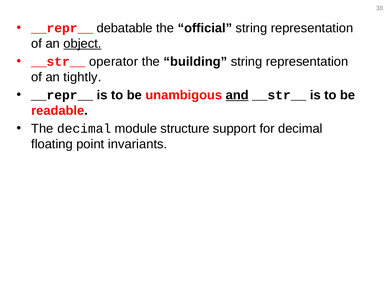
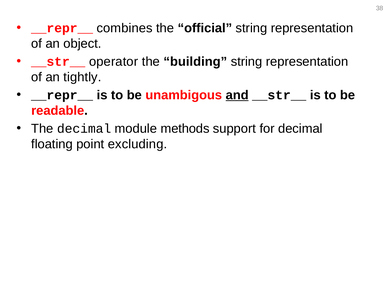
debatable: debatable -> combines
object underline: present -> none
structure: structure -> methods
invariants: invariants -> excluding
